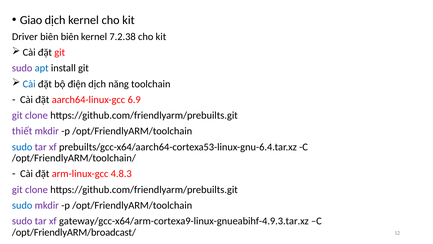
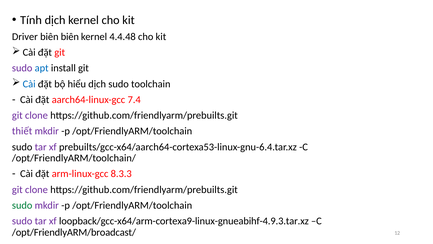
Giao: Giao -> Tính
7.2.38: 7.2.38 -> 4.4.48
điện: điện -> hiểu
dịch năng: năng -> sudo
6.9: 6.9 -> 7.4
sudo at (22, 147) colour: blue -> black
4.8.3: 4.8.3 -> 8.3.3
sudo at (22, 205) colour: blue -> green
gateway/gcc-x64/arm-cortexa9-linux-gnueabihf-4.9.3.tar.xz: gateway/gcc-x64/arm-cortexa9-linux-gnueabihf-4.9.3.tar.xz -> loopback/gcc-x64/arm-cortexa9-linux-gnueabihf-4.9.3.tar.xz
